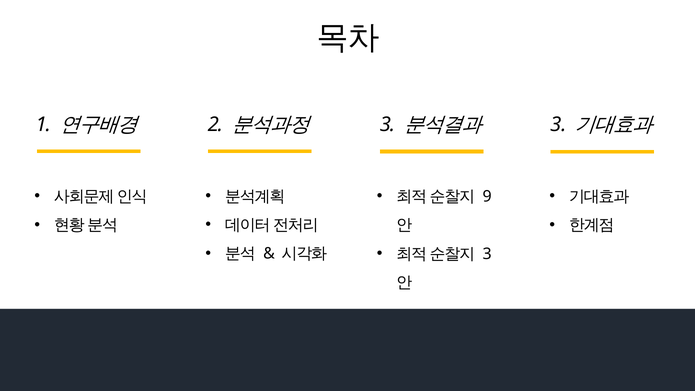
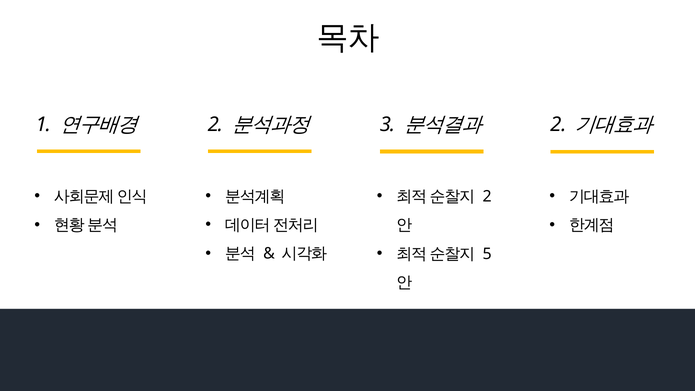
3 at (558, 125): 3 -> 2
9 at (487, 197): 9 -> 2
3 at (487, 254): 3 -> 5
